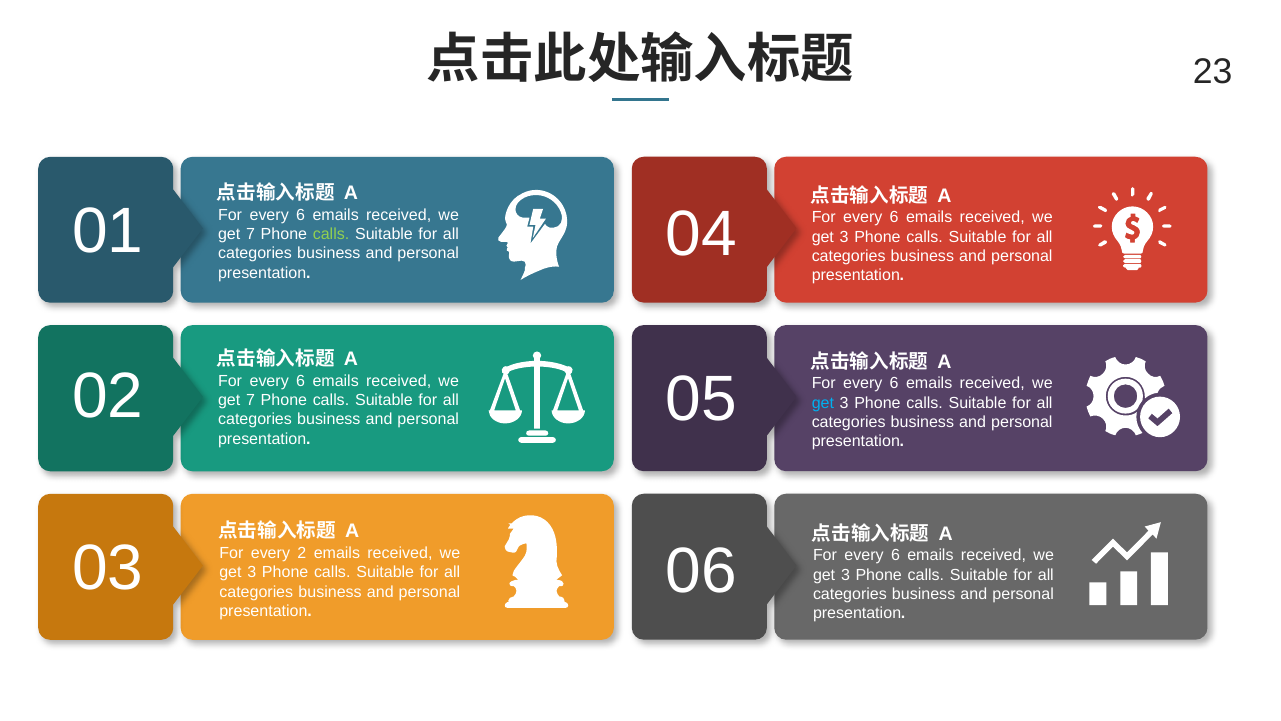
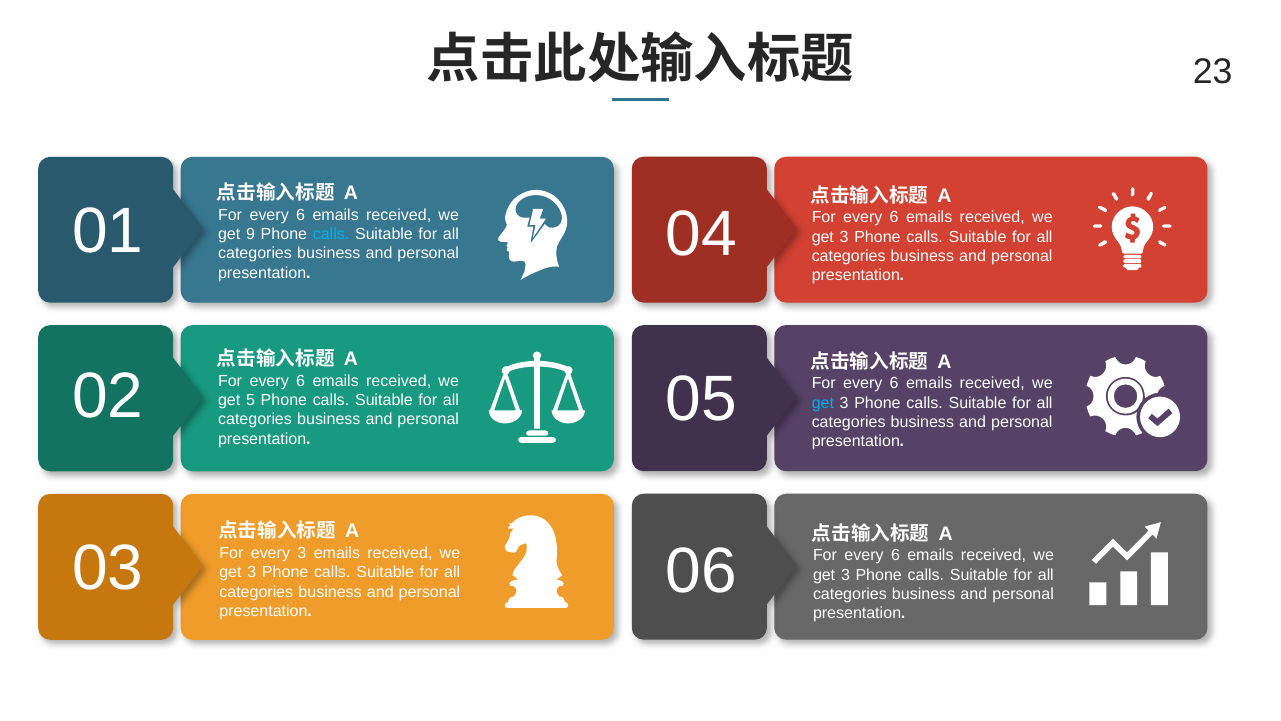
7 at (251, 234): 7 -> 9
calls at (331, 234) colour: light green -> light blue
7 at (251, 400): 7 -> 5
every 2: 2 -> 3
